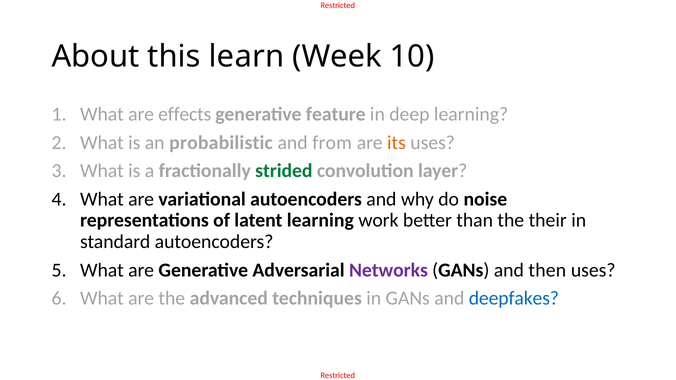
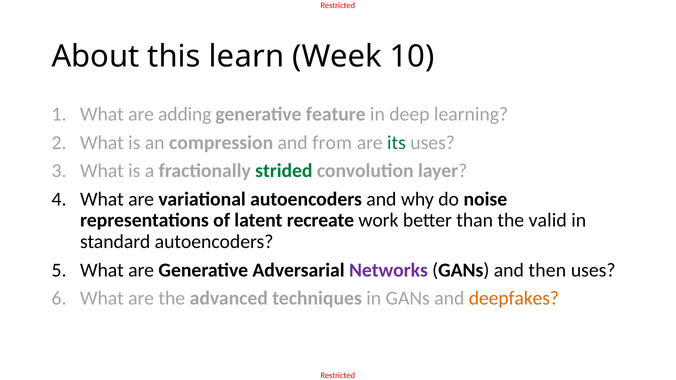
effects: effects -> adding
probabilistic: probabilistic -> compression
its colour: orange -> green
latent learning: learning -> recreate
their: their -> valid
deepfakes colour: blue -> orange
